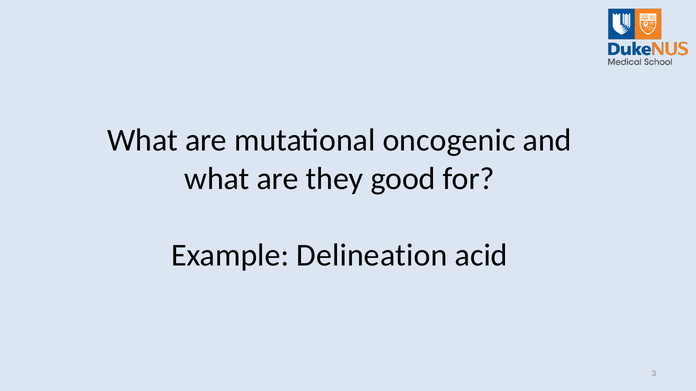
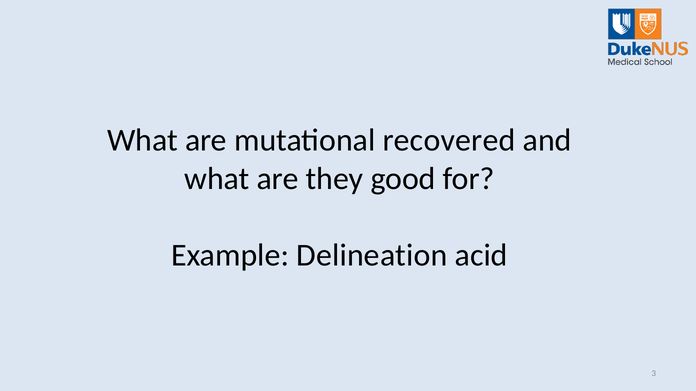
oncogenic: oncogenic -> recovered
